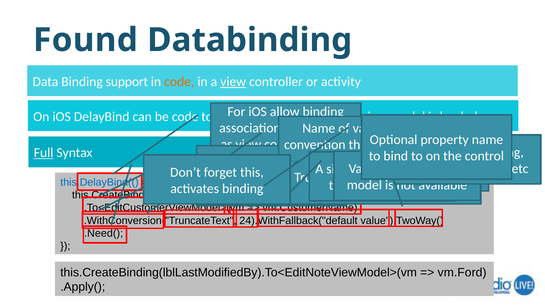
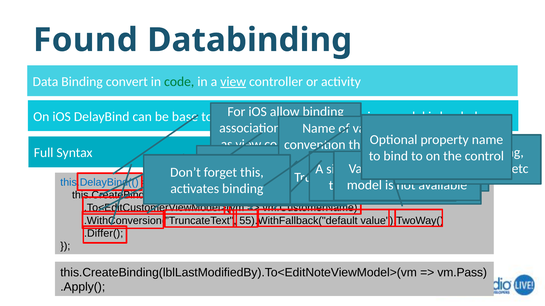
support: support -> convert
code at (179, 82) colour: orange -> green
be code: code -> base
Full underline: present -> none
24).WithFallback("default: 24).WithFallback("default -> 55).WithFallback("default
.Need(: .Need( -> .Differ(
vm.Ford: vm.Ford -> vm.Pass
